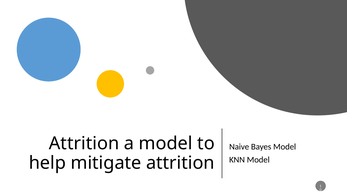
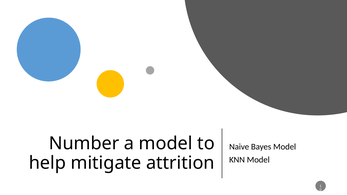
Attrition at (84, 144): Attrition -> Number
